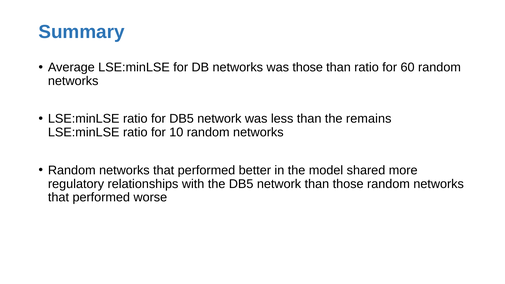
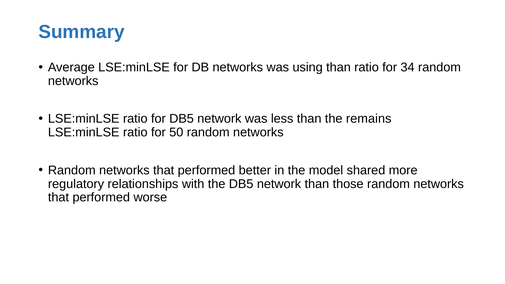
was those: those -> using
60: 60 -> 34
10: 10 -> 50
